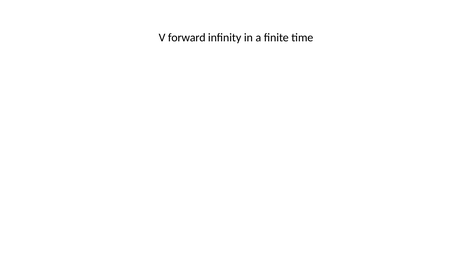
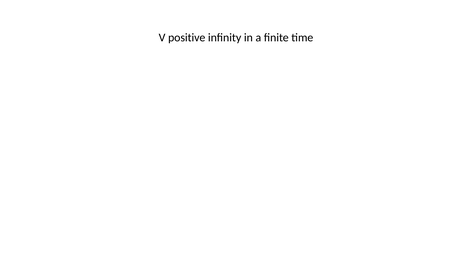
forward: forward -> positive
